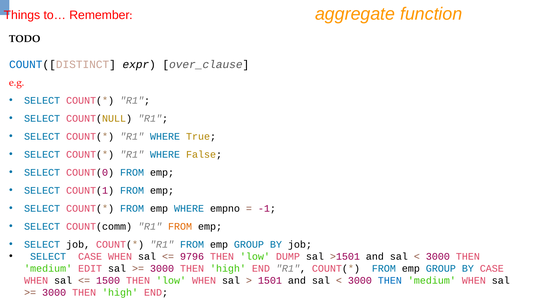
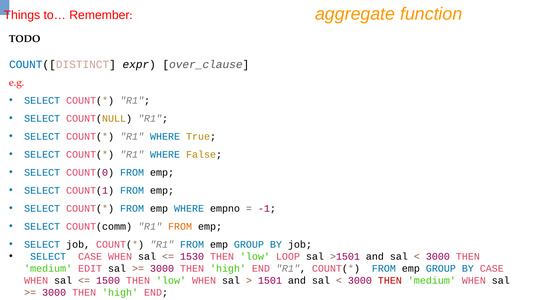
9796: 9796 -> 1530
DUMP: DUMP -> LOOP
THEN at (390, 280) colour: blue -> red
